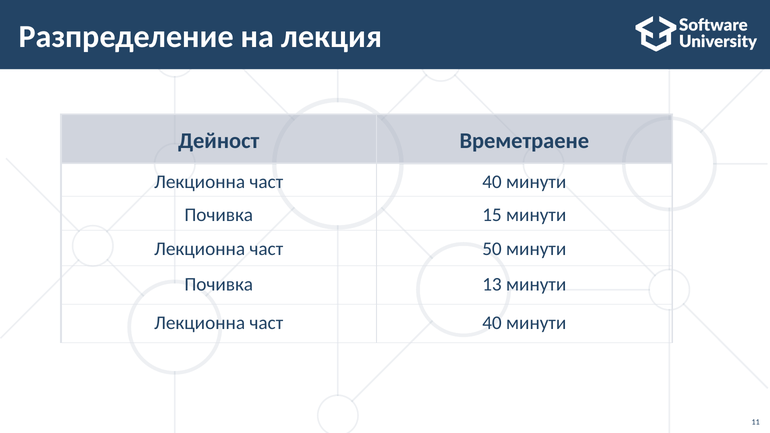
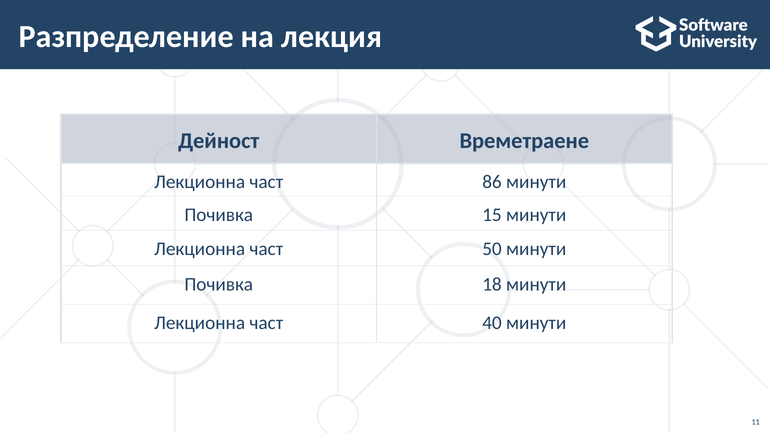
40 at (492, 182): 40 -> 86
13: 13 -> 18
